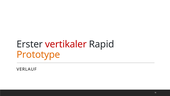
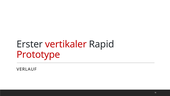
Prototype colour: orange -> red
